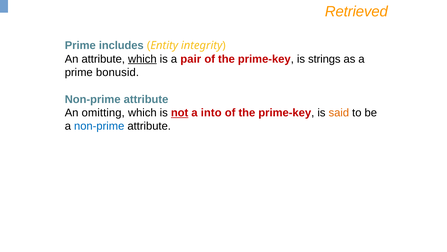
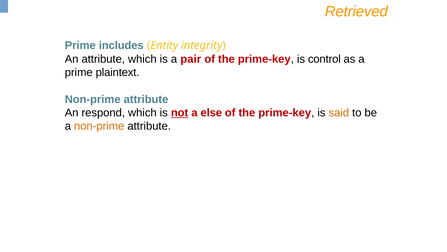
which at (142, 59) underline: present -> none
strings: strings -> control
bonusid: bonusid -> plaintext
omitting: omitting -> respond
into: into -> else
non-prime at (99, 126) colour: blue -> orange
